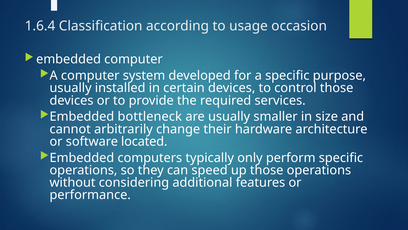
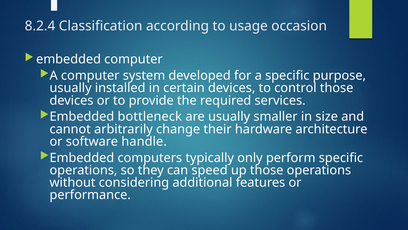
1.6.4: 1.6.4 -> 8.2.4
located: located -> handle
